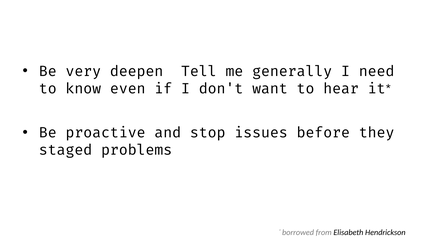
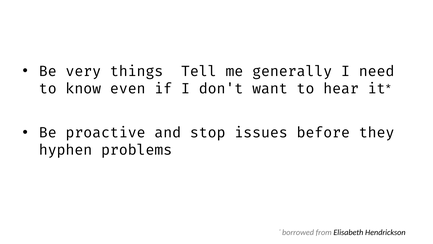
deepen: deepen -> things
staged: staged -> hyphen
